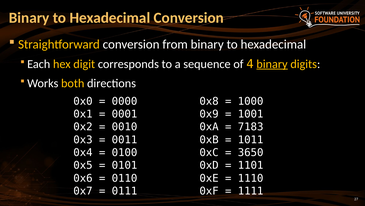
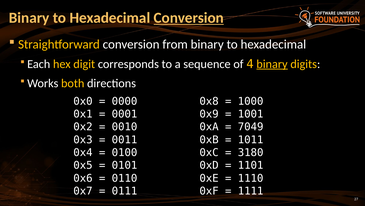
Conversion at (189, 18) underline: none -> present
7183: 7183 -> 7049
3650: 3650 -> 3180
